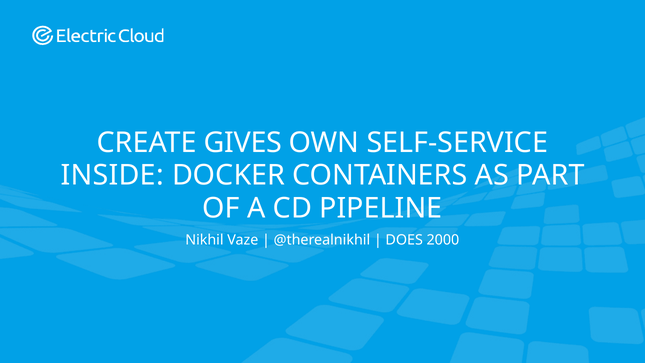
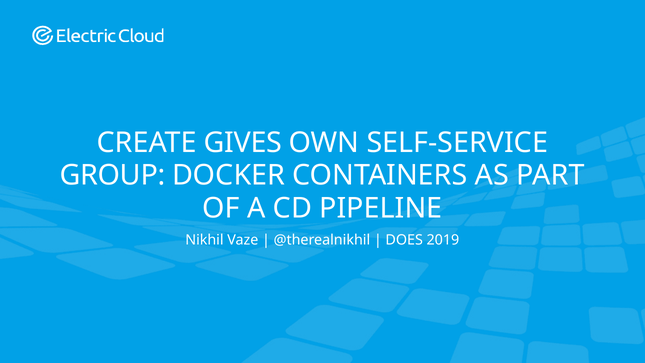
INSIDE: INSIDE -> GROUP
2000: 2000 -> 2019
